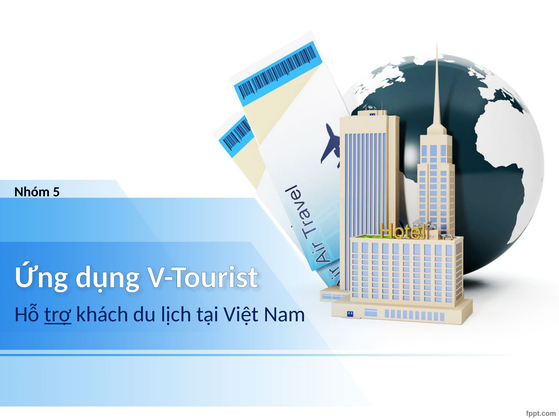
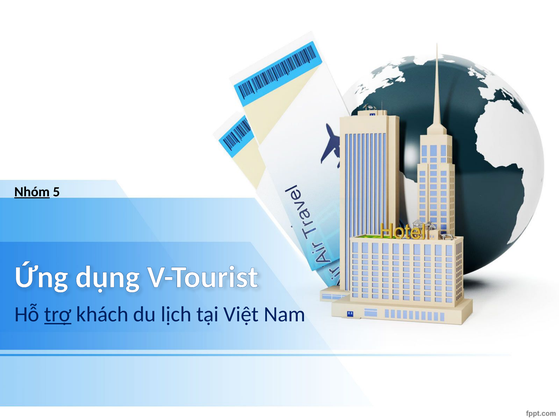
Nhóm underline: none -> present
